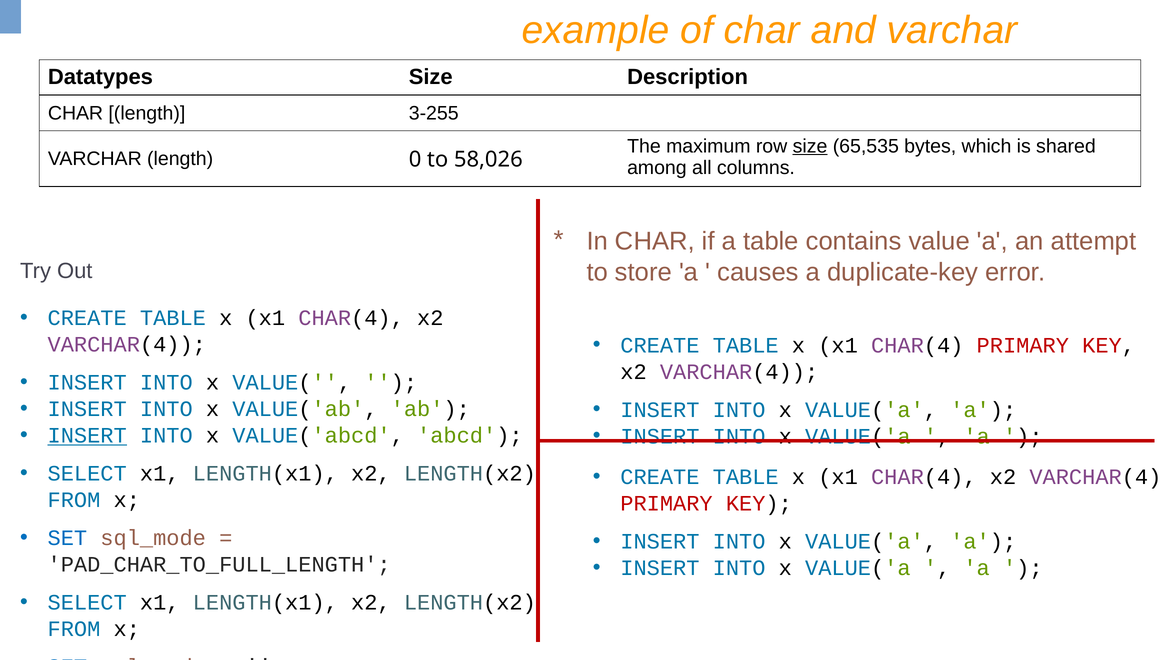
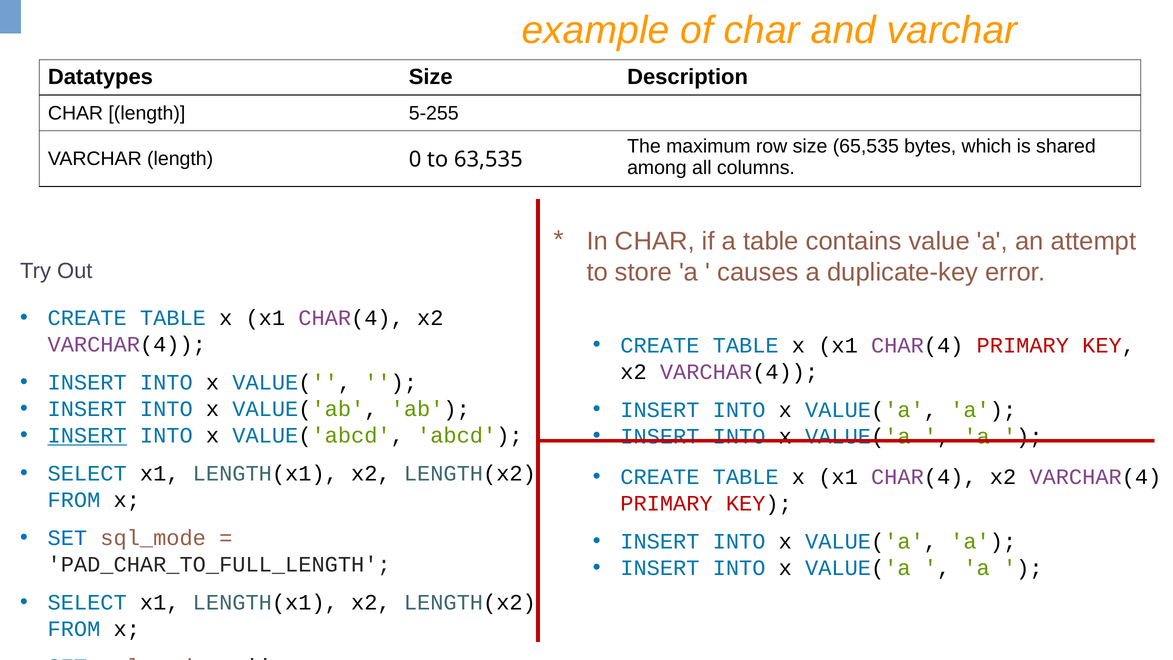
3-255: 3-255 -> 5-255
size at (810, 146) underline: present -> none
58,026: 58,026 -> 63,535
